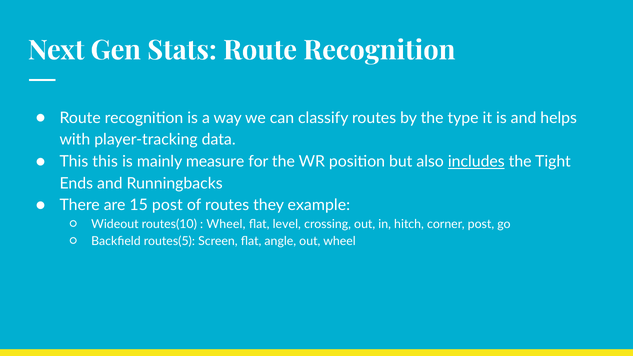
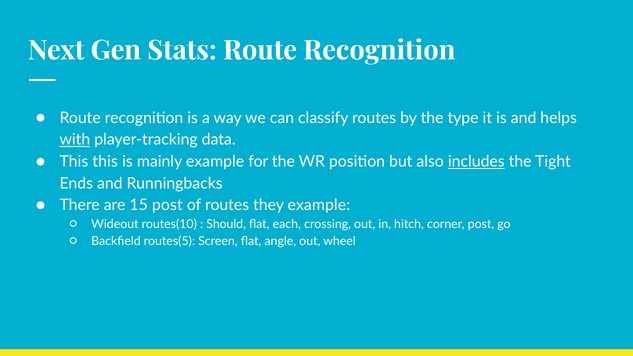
with underline: none -> present
mainly measure: measure -> example
Wheel at (226, 224): Wheel -> Should
level: level -> each
